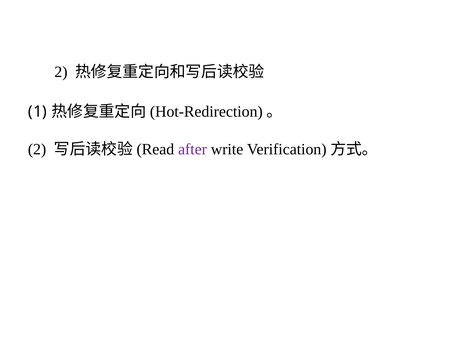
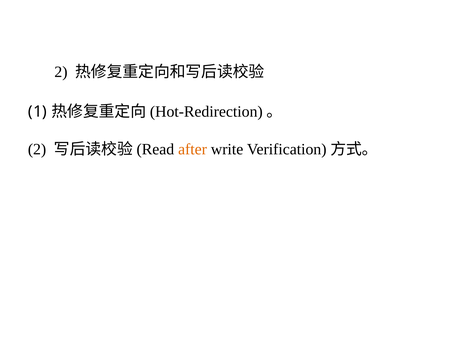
after colour: purple -> orange
